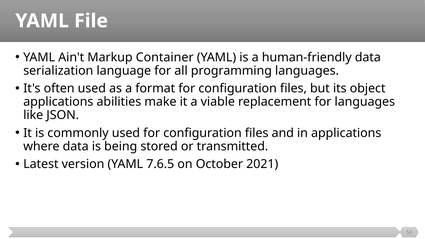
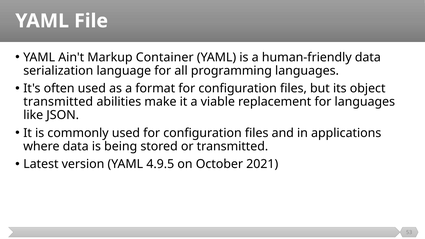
applications at (58, 102): applications -> transmitted
7.6.5: 7.6.5 -> 4.9.5
